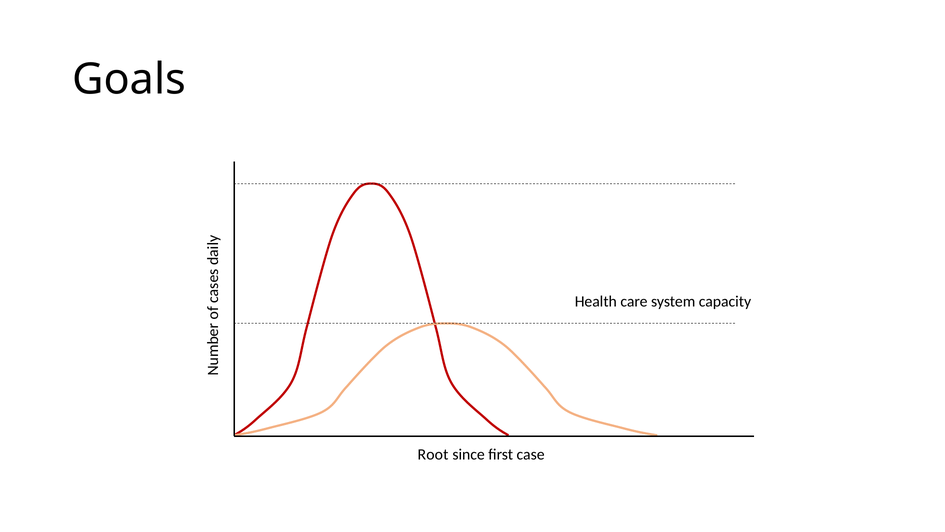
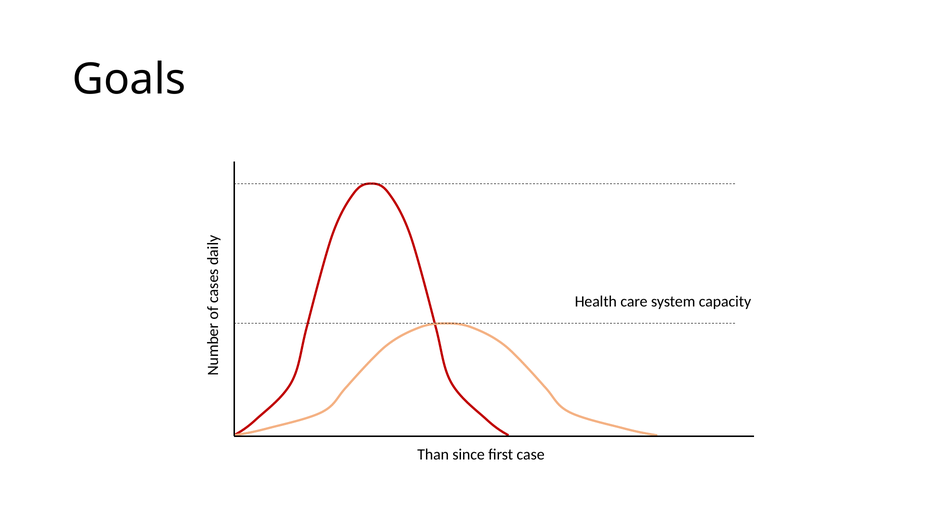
Root: Root -> Than
